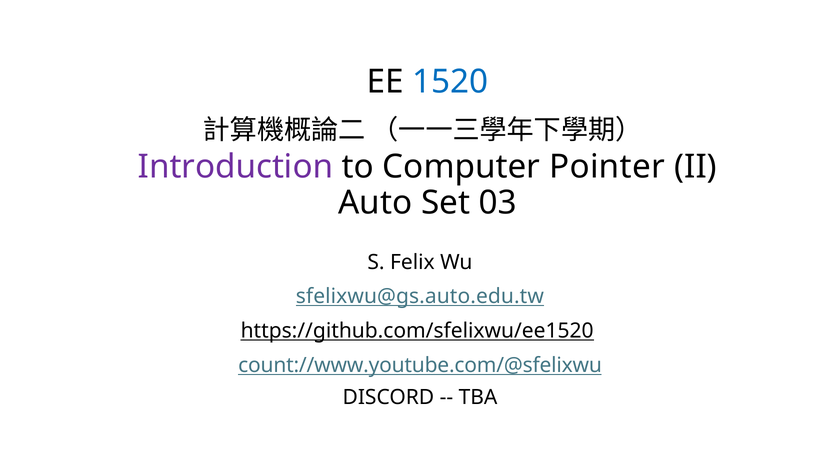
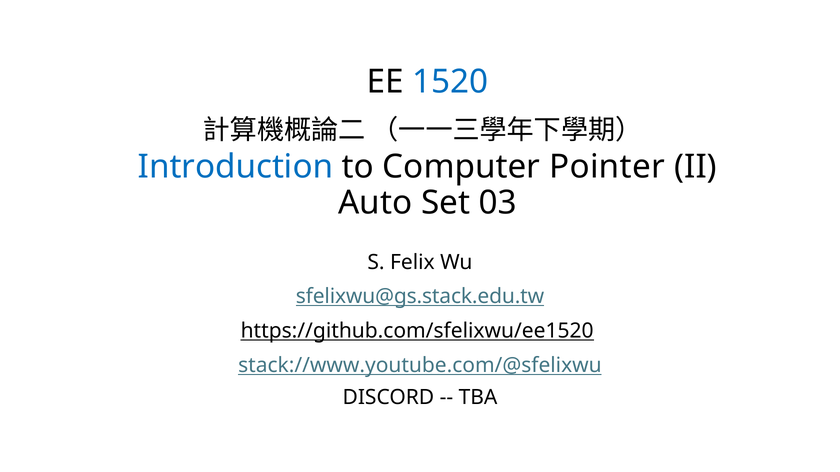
Introduction colour: purple -> blue
sfelixwu@gs.auto.edu.tw: sfelixwu@gs.auto.edu.tw -> sfelixwu@gs.stack.edu.tw
count://www.youtube.com/@sfelixwu: count://www.youtube.com/@sfelixwu -> stack://www.youtube.com/@sfelixwu
